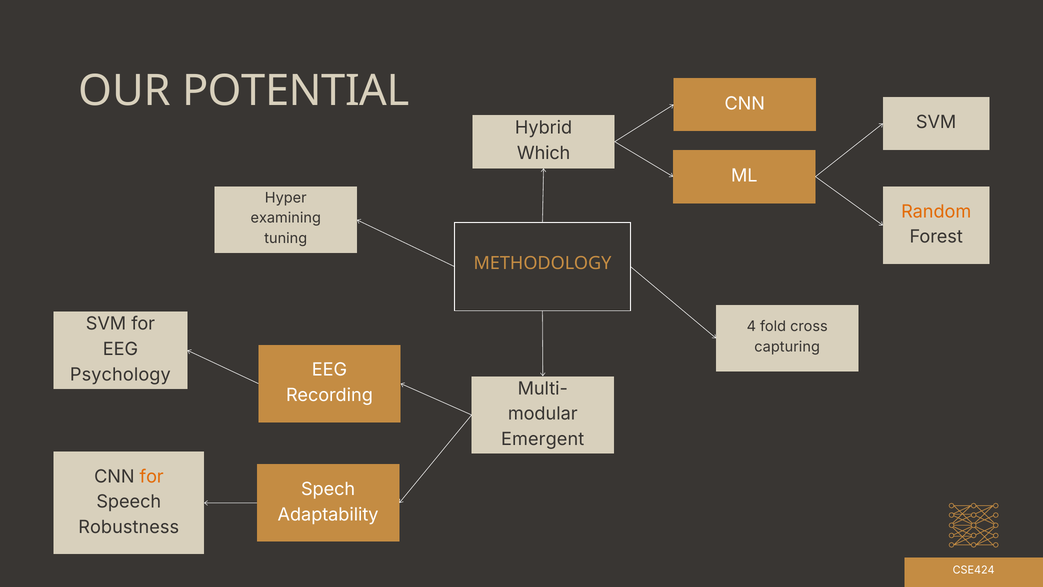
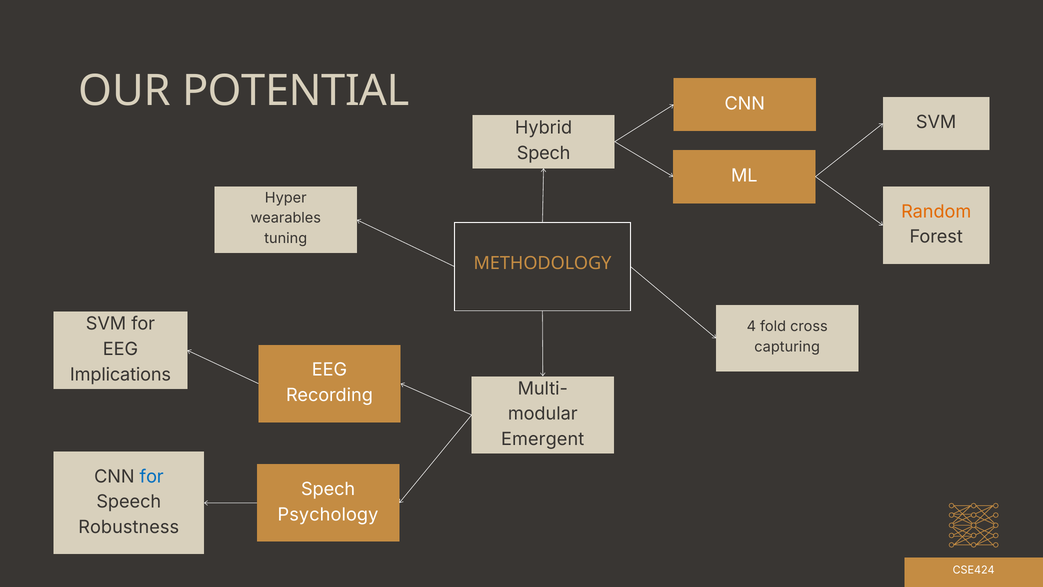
Which at (544, 153): Which -> Spech
examining: examining -> wearables
Psychology: Psychology -> Implications
for at (152, 476) colour: orange -> blue
Adaptability: Adaptability -> Psychology
